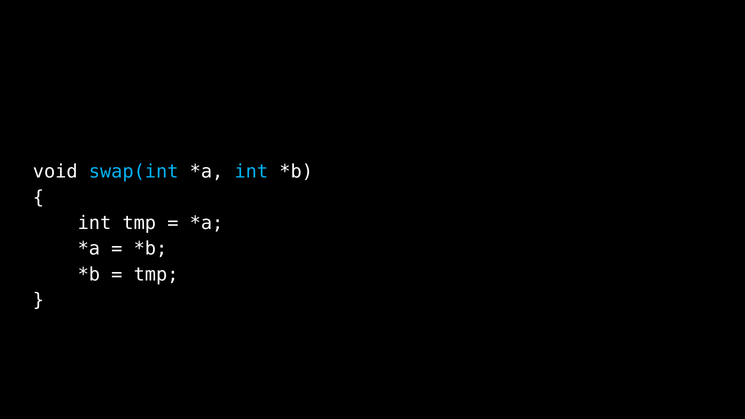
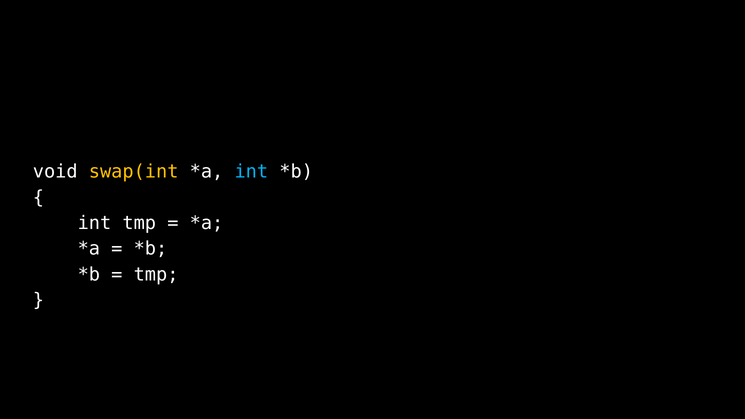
swap(int colour: light blue -> yellow
